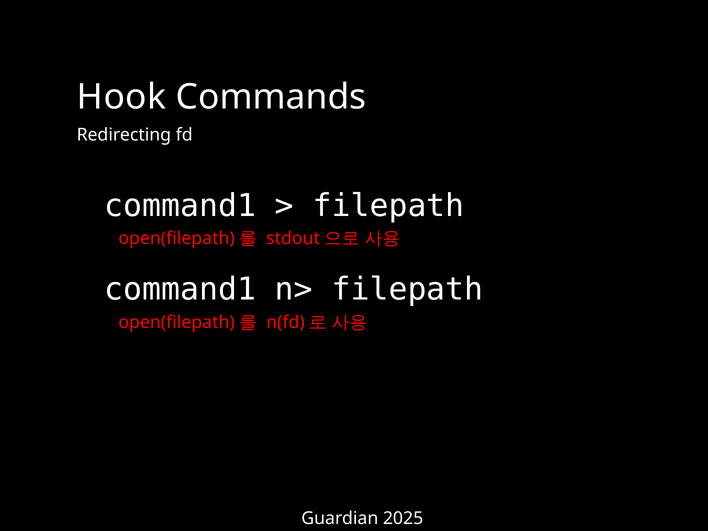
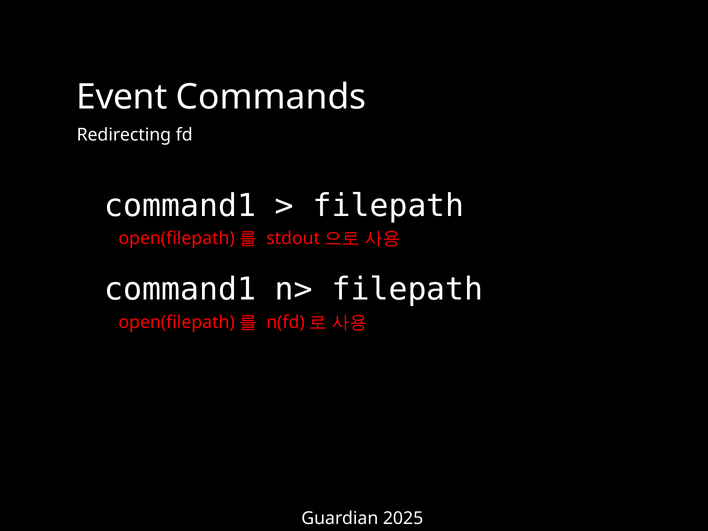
Hook: Hook -> Event
